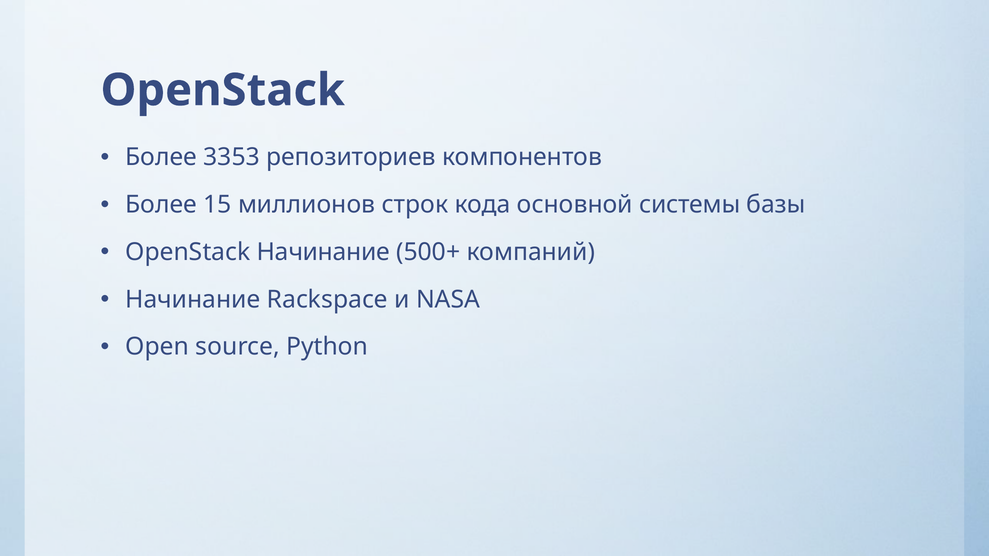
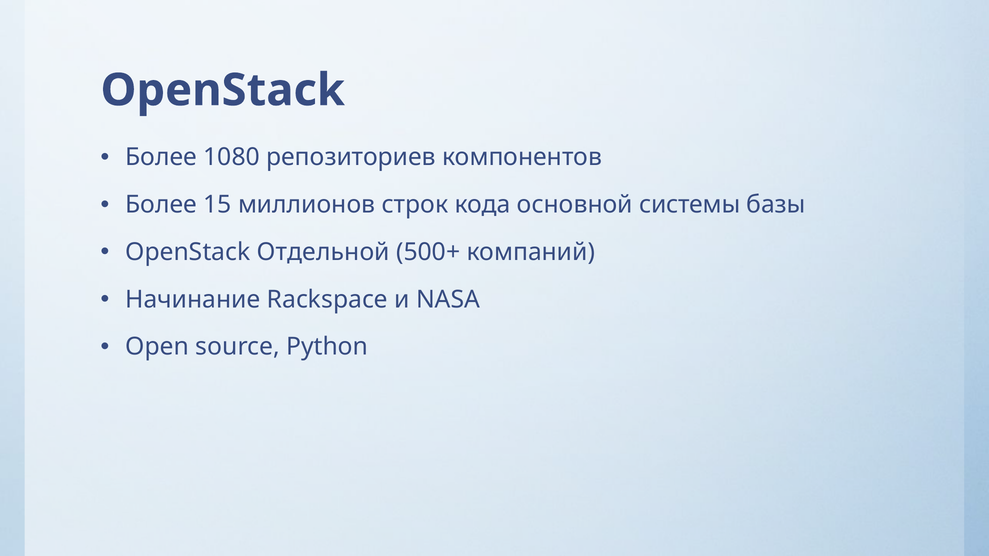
3353: 3353 -> 1080
OpenStack Начинание: Начинание -> Отдельной
